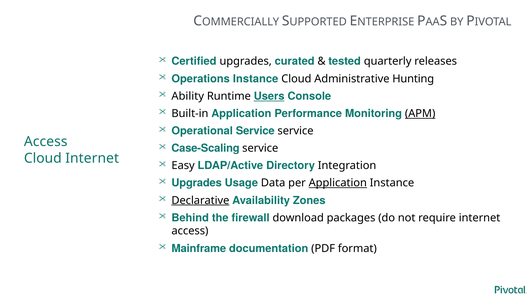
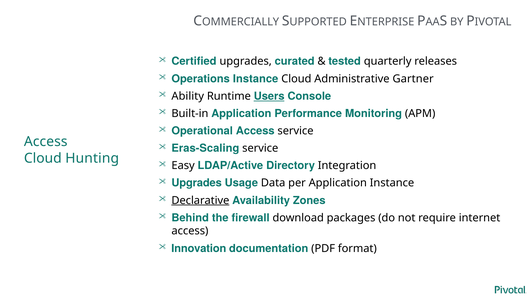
Hunting: Hunting -> Gartner
APM underline: present -> none
Operational Service: Service -> Access
Case-Scaling: Case-Scaling -> Eras-Scaling
Cloud Internet: Internet -> Hunting
Application at (338, 183) underline: present -> none
Mainframe: Mainframe -> Innovation
